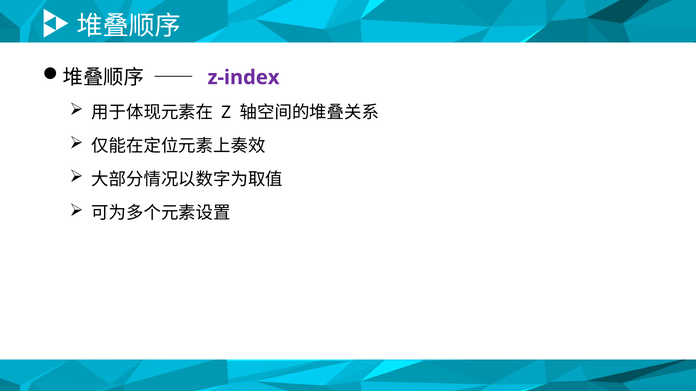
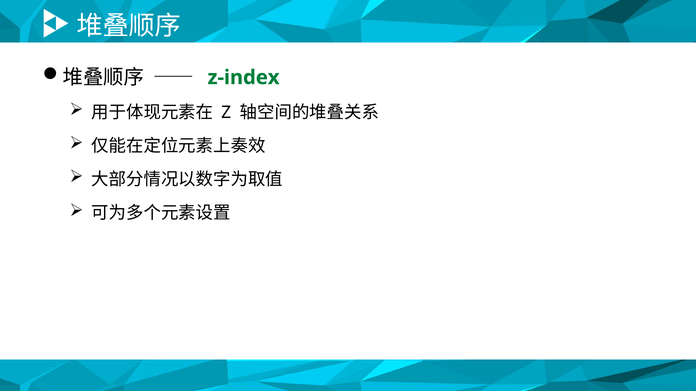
z-index colour: purple -> green
